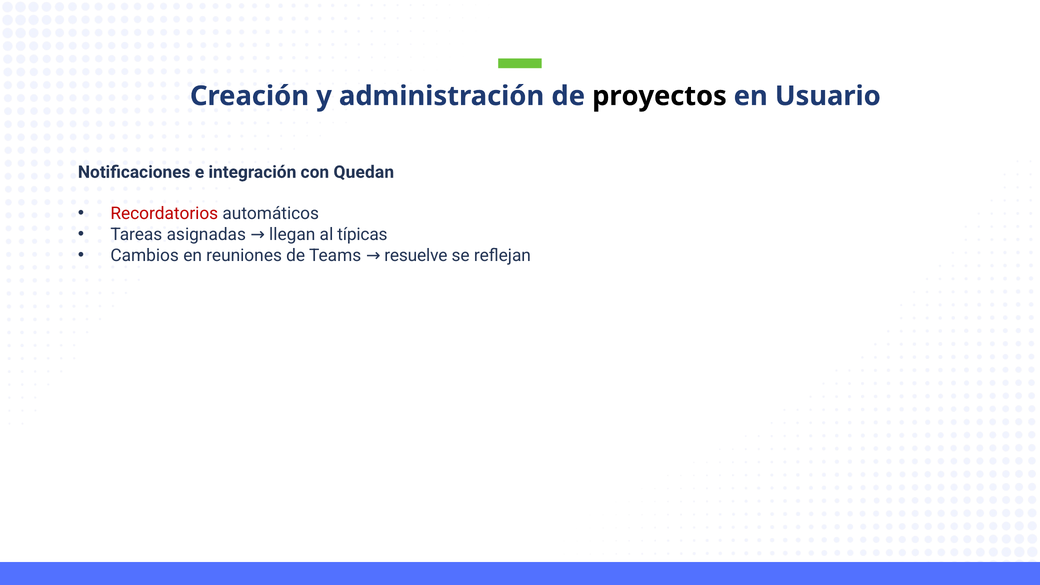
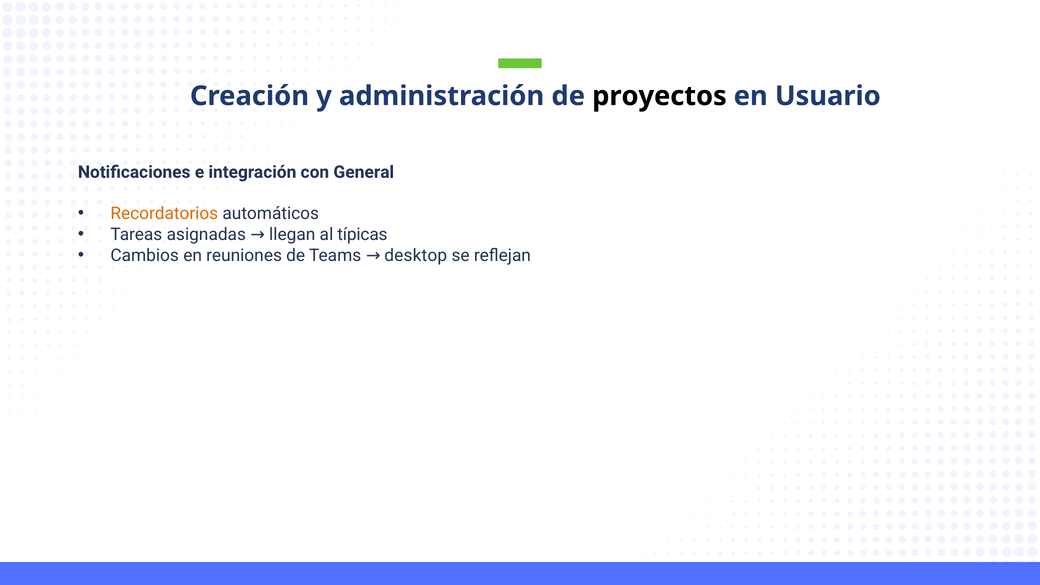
Quedan: Quedan -> General
Recordatorios colour: red -> orange
resuelve: resuelve -> desktop
